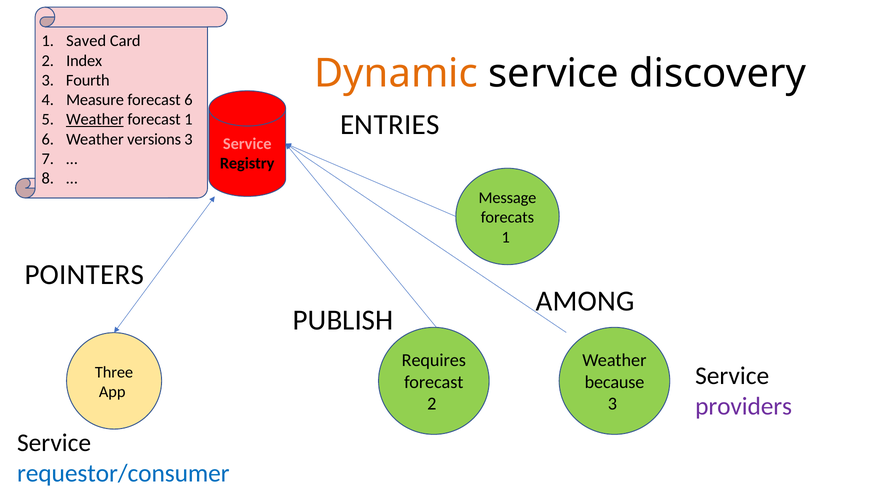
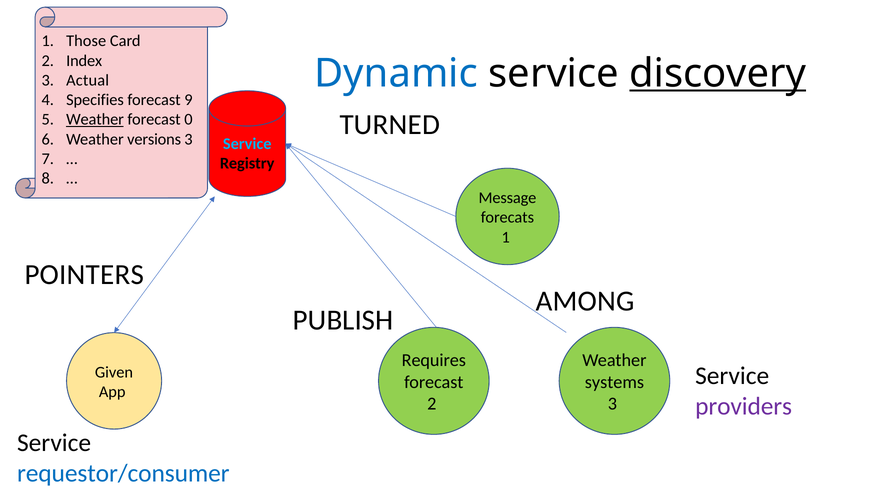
Saved: Saved -> Those
Dynamic colour: orange -> blue
discovery underline: none -> present
Fourth: Fourth -> Actual
Measure: Measure -> Specifies
forecast 6: 6 -> 9
ENTRIES: ENTRIES -> TURNED
forecast 1: 1 -> 0
Service at (247, 144) colour: pink -> light blue
Three: Three -> Given
because: because -> systems
